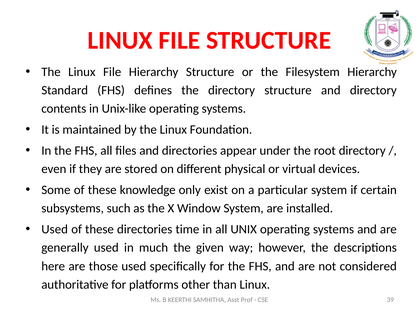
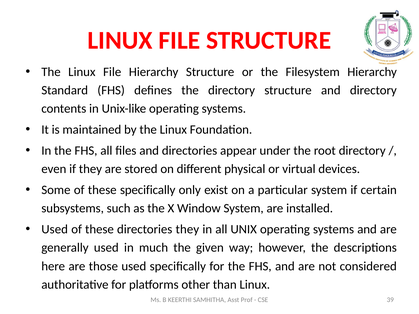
these knowledge: knowledge -> specifically
directories time: time -> they
